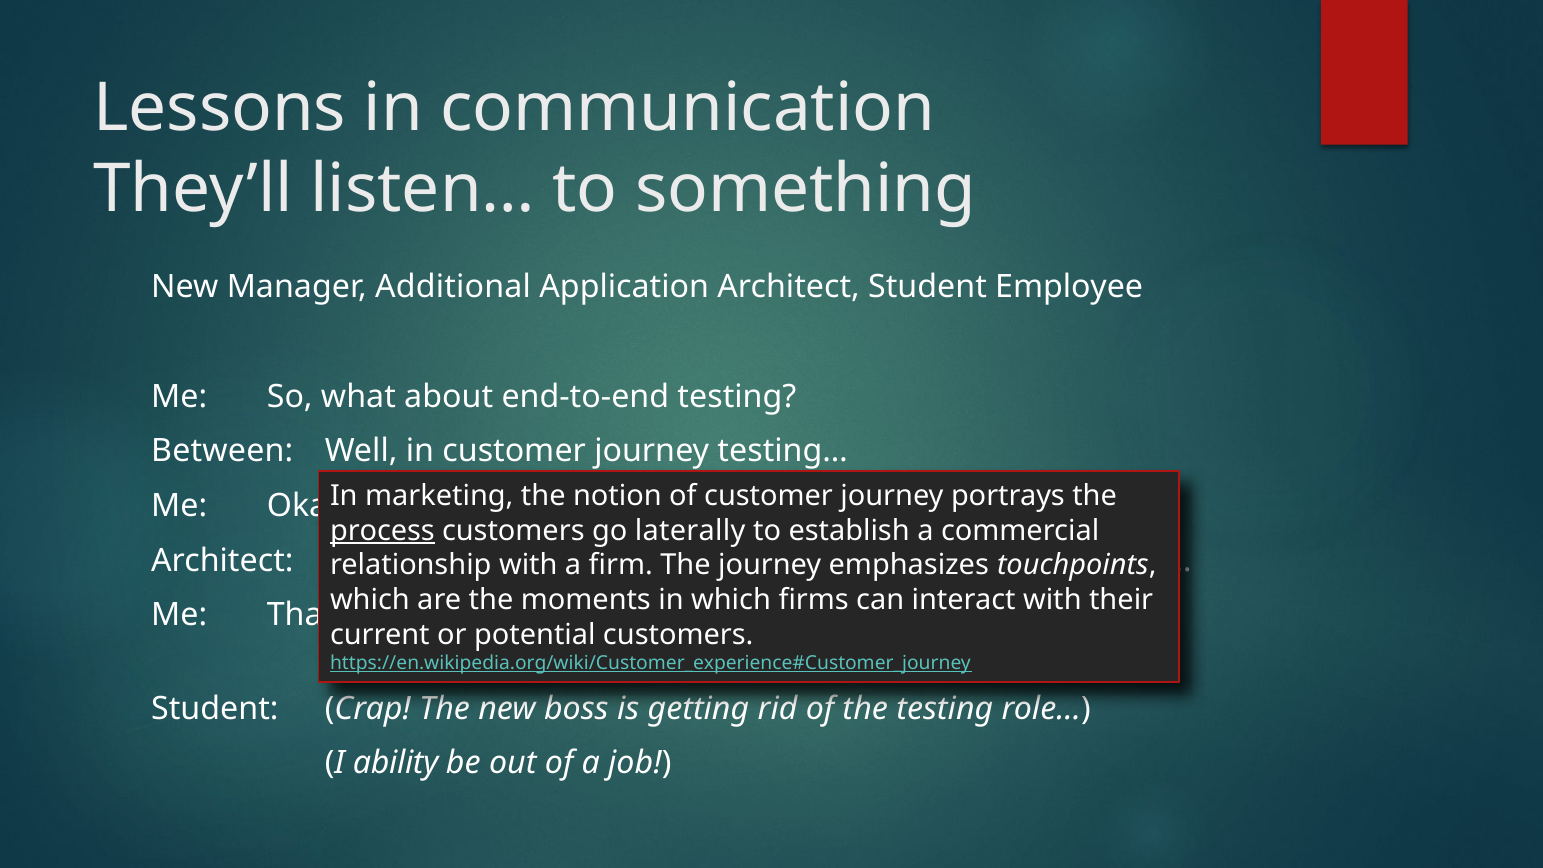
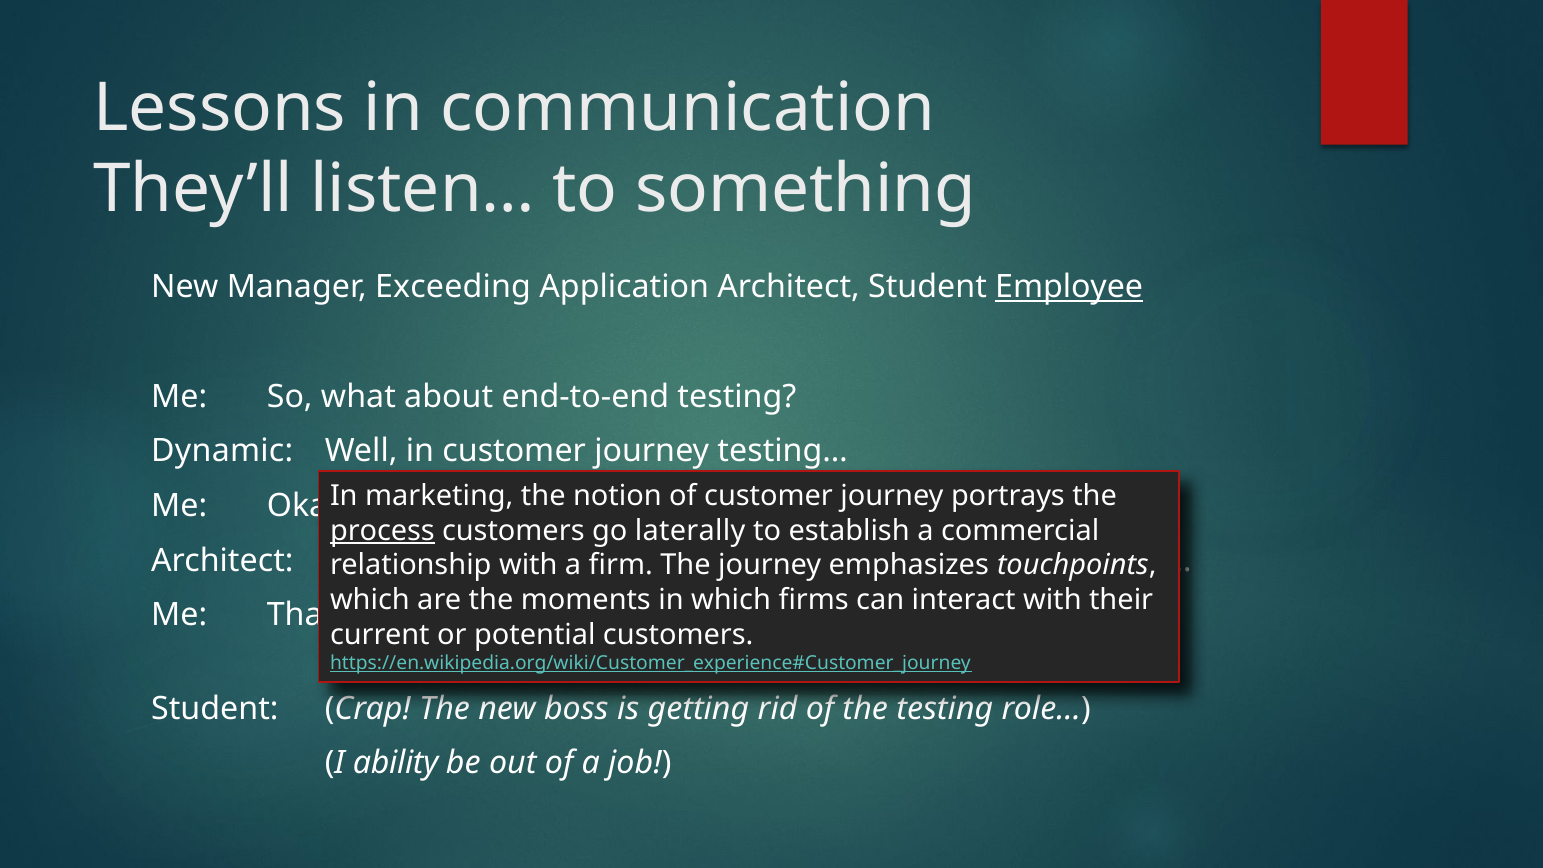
Additional: Additional -> Exceeding
Employee underline: none -> present
Between: Between -> Dynamic
